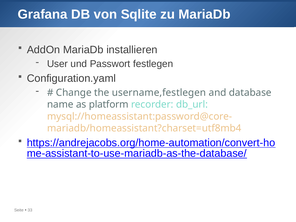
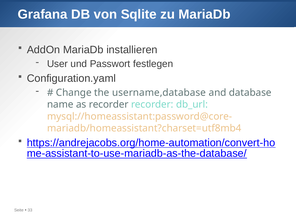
username,festlegen: username,festlegen -> username,database
as platform: platform -> recorder
